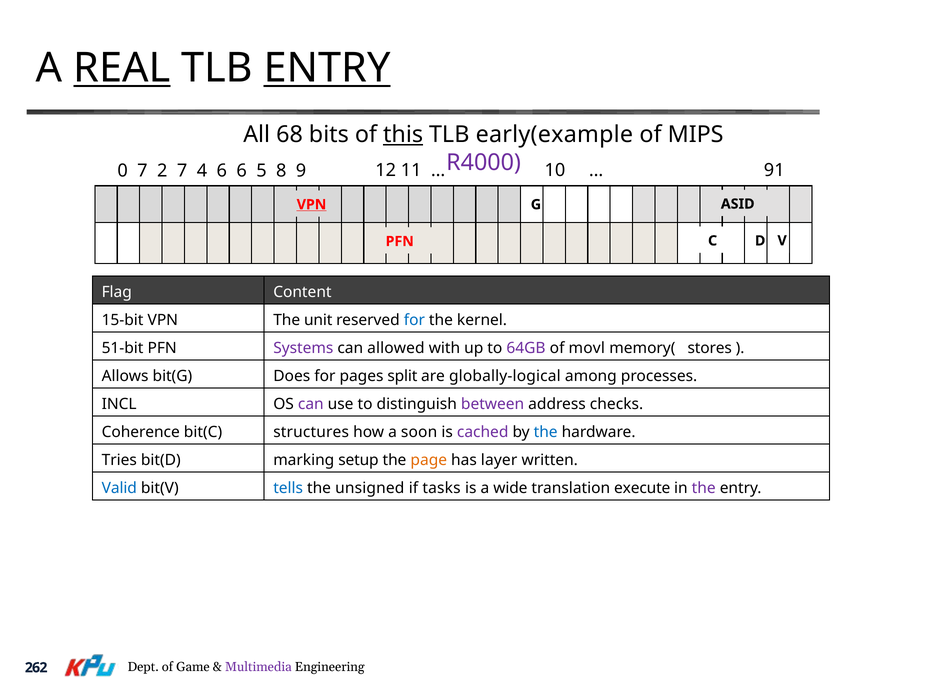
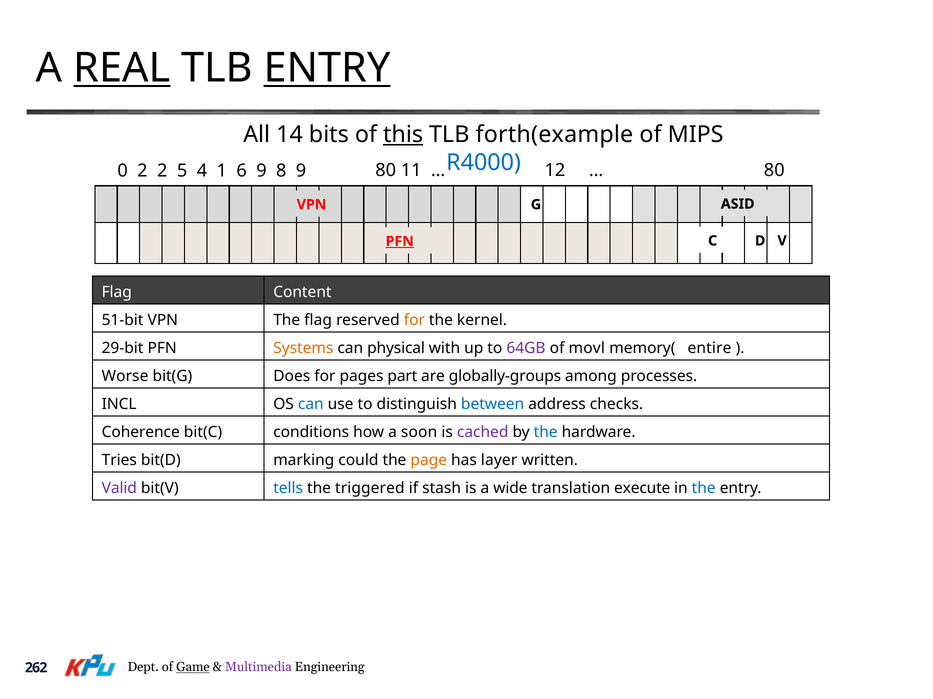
68: 68 -> 14
early(example: early(example -> forth(example
R4000 colour: purple -> blue
0 7: 7 -> 2
2 7: 7 -> 5
4 6: 6 -> 1
6 5: 5 -> 9
9 12: 12 -> 80
10: 10 -> 12
91 at (774, 170): 91 -> 80
VPN at (312, 205) underline: present -> none
PFN at (400, 242) underline: none -> present
15-bit: 15-bit -> 51-bit
The unit: unit -> flag
for at (414, 321) colour: blue -> orange
51-bit: 51-bit -> 29-bit
Systems colour: purple -> orange
allowed: allowed -> physical
stores: stores -> entire
Allows: Allows -> Worse
split: split -> part
globally-logical: globally-logical -> globally-groups
can at (311, 405) colour: purple -> blue
between colour: purple -> blue
structures: structures -> conditions
setup: setup -> could
Valid colour: blue -> purple
unsigned: unsigned -> triggered
tasks: tasks -> stash
the at (704, 489) colour: purple -> blue
Game underline: none -> present
